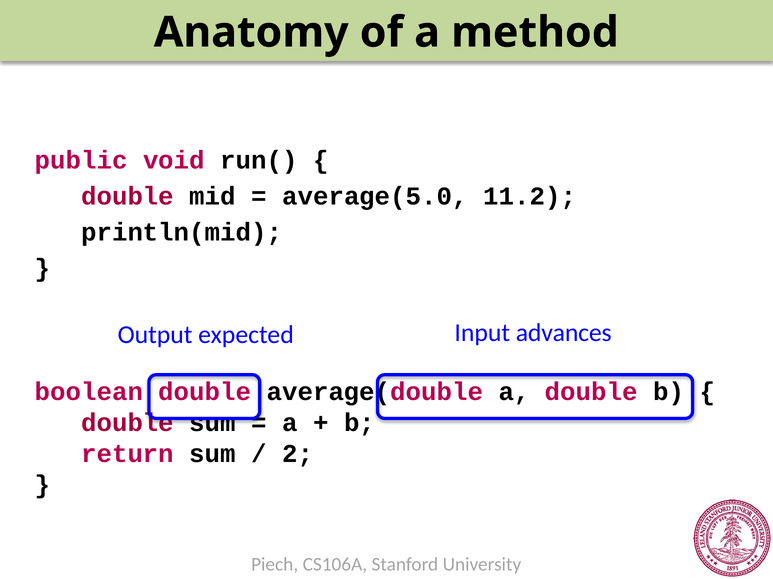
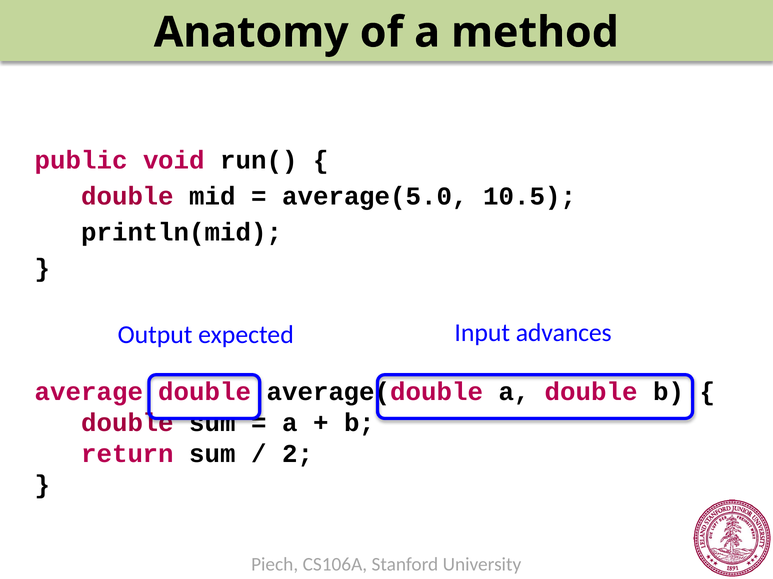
11.2: 11.2 -> 10.5
boolean: boolean -> average
